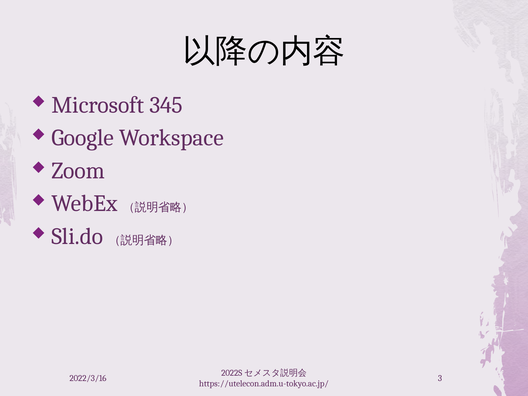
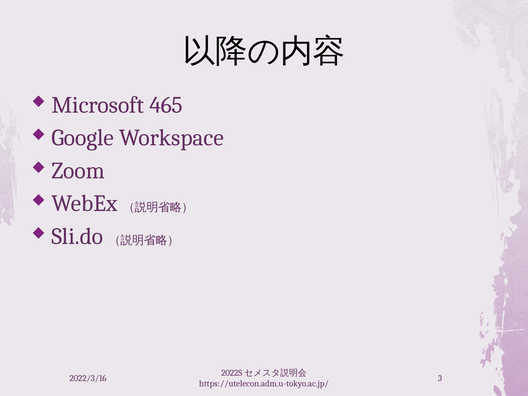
345: 345 -> 465
